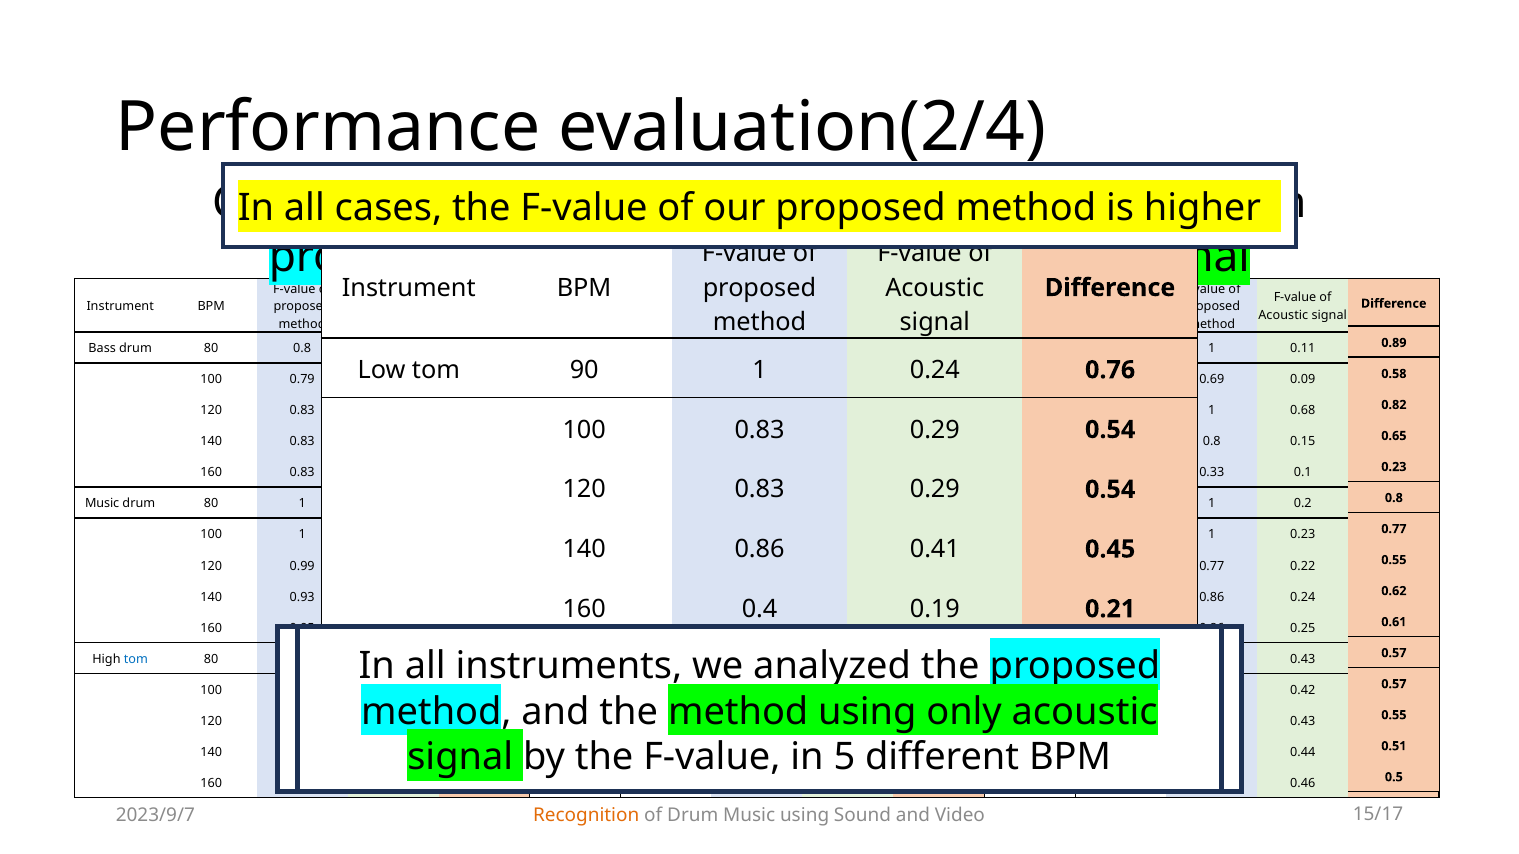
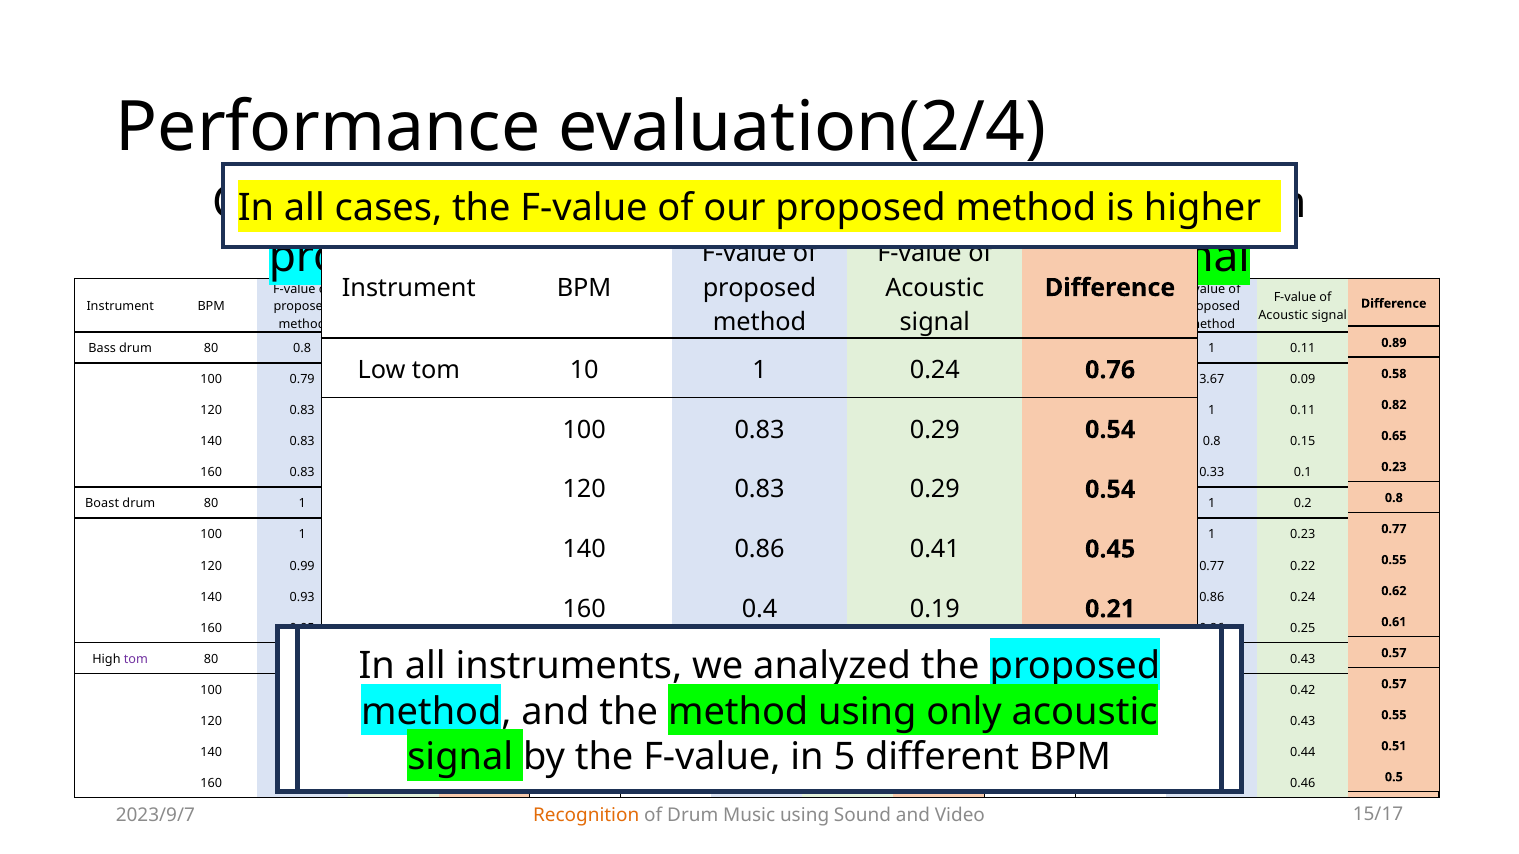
90: 90 -> 10
0.69 at (1212, 380): 0.69 -> 3.67
0.68 at (1303, 411): 0.68 -> 0.11
Music at (102, 504): Music -> Boast
tom at (136, 659) colour: blue -> purple
